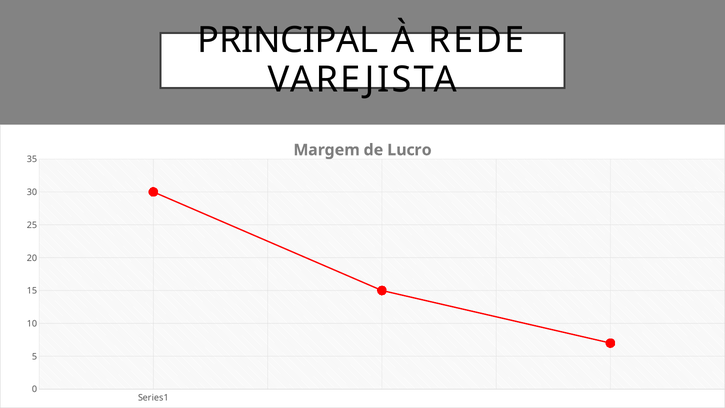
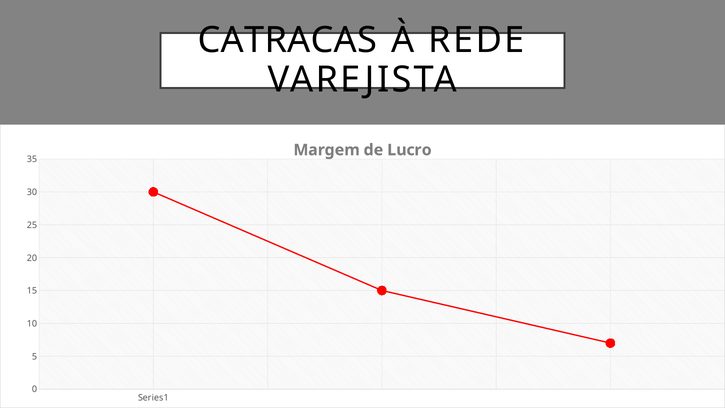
PRINCIPAL: PRINCIPAL -> CATRACAS
